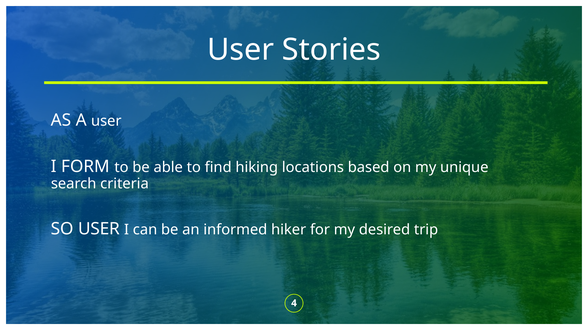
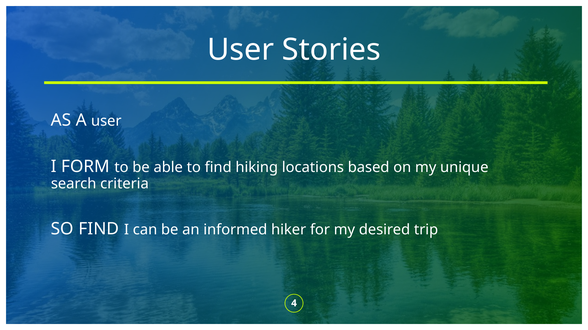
SO USER: USER -> FIND
